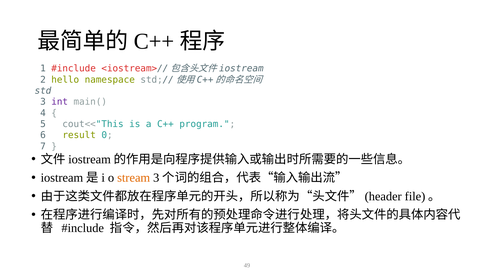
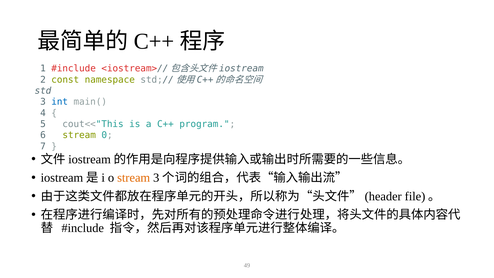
hello: hello -> const
int colour: purple -> blue
6 result: result -> stream
